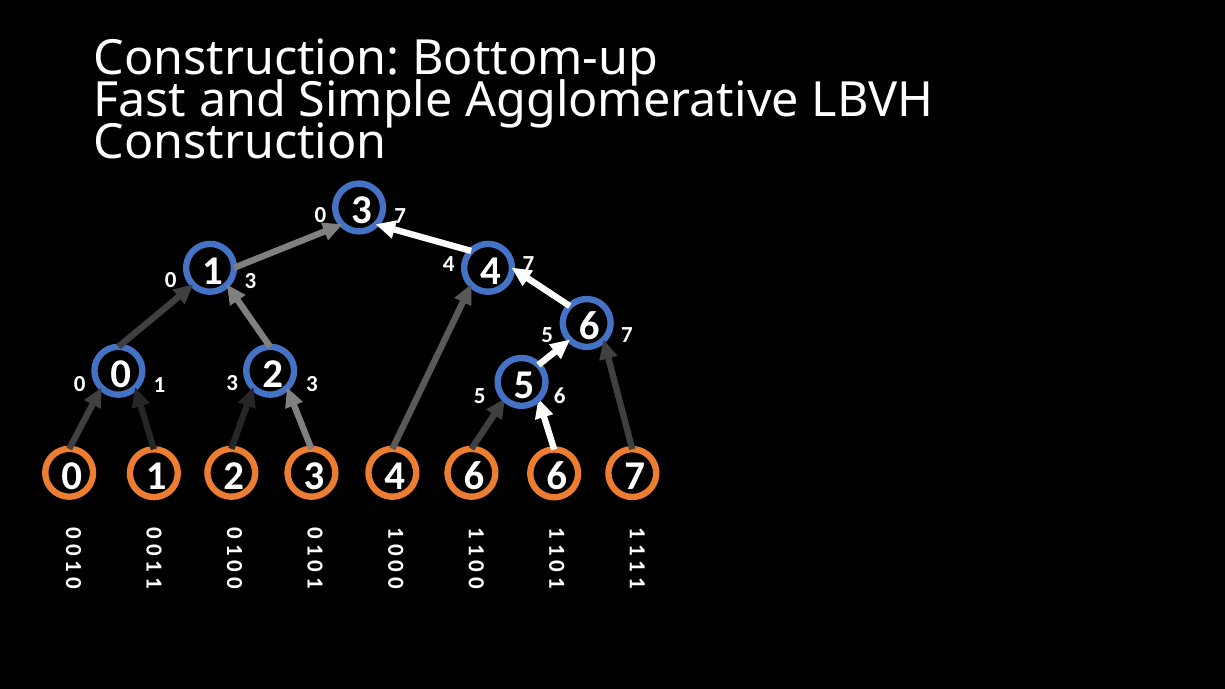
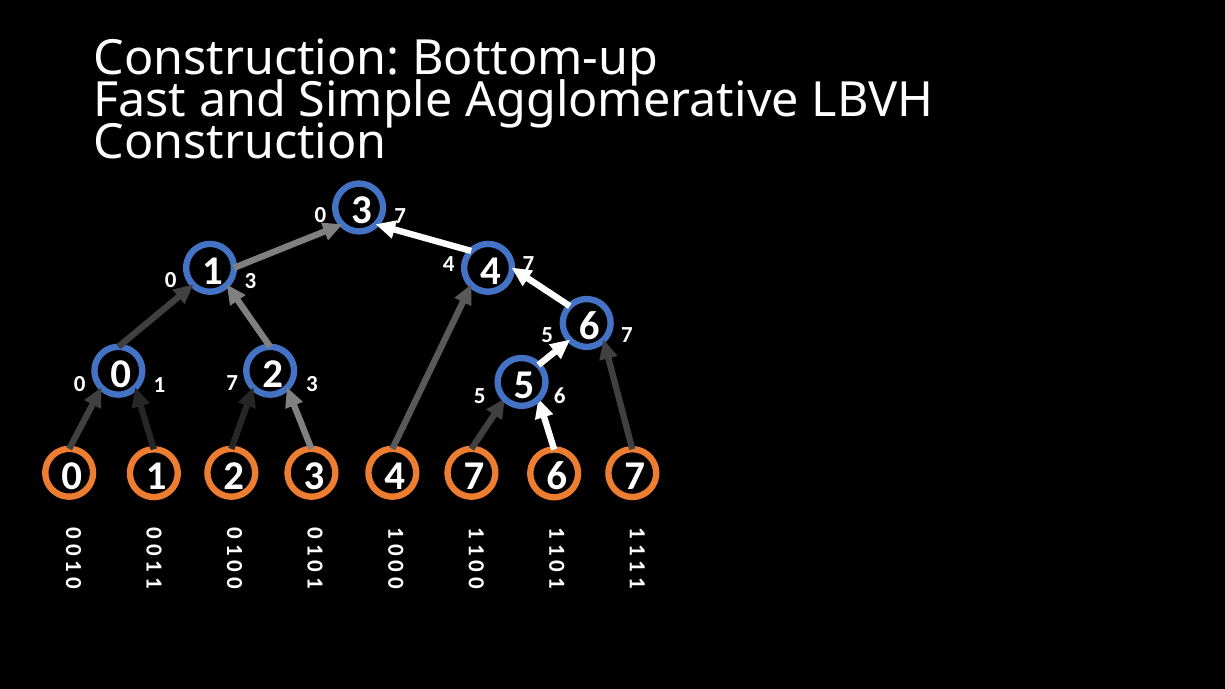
3 at (232, 383): 3 -> 7
6 at (474, 476): 6 -> 7
